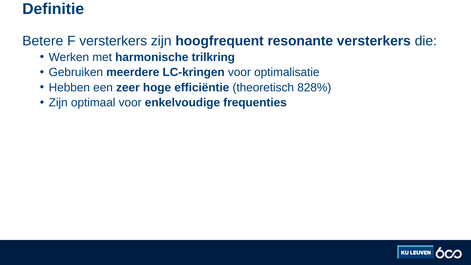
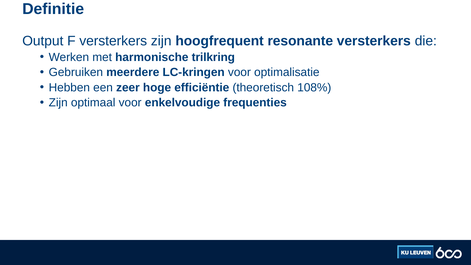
Betere: Betere -> Output
828%: 828% -> 108%
